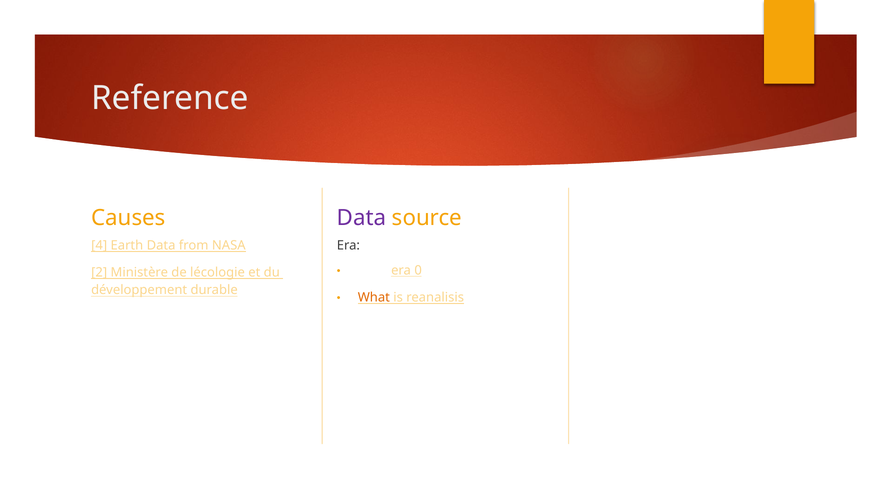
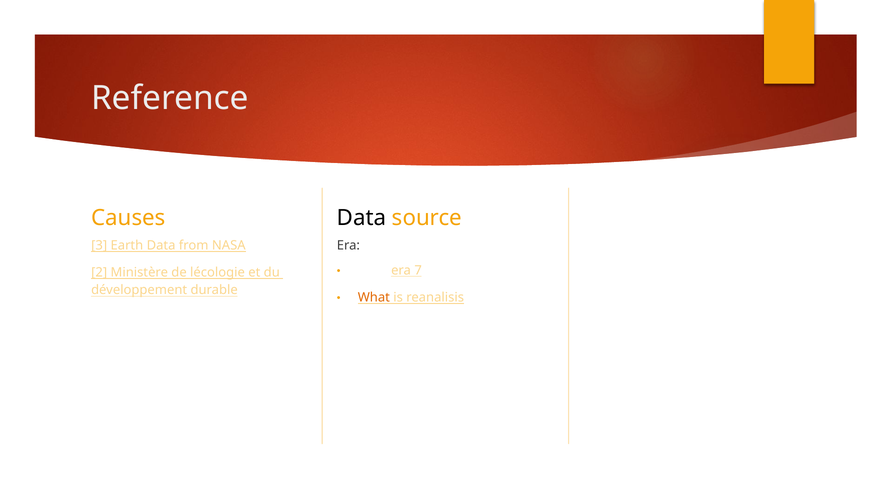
Data at (362, 218) colour: purple -> black
4: 4 -> 3
0: 0 -> 7
